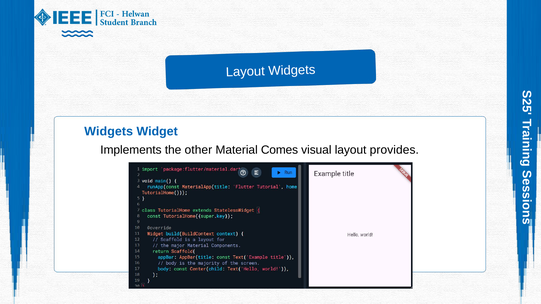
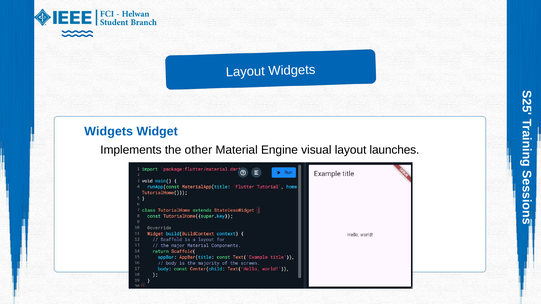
Comes: Comes -> Engine
provides: provides -> launches
